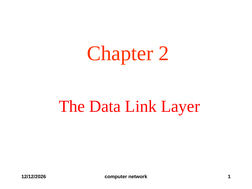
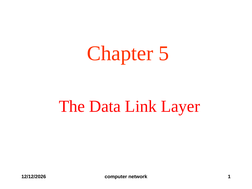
2: 2 -> 5
